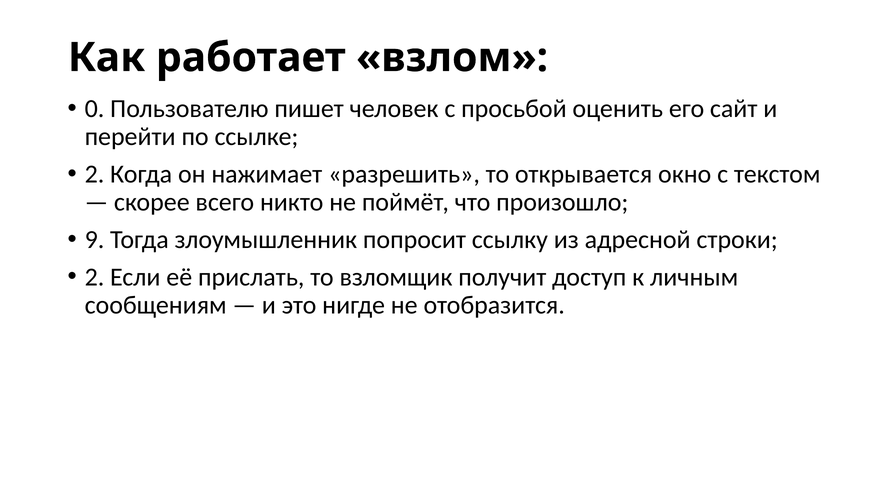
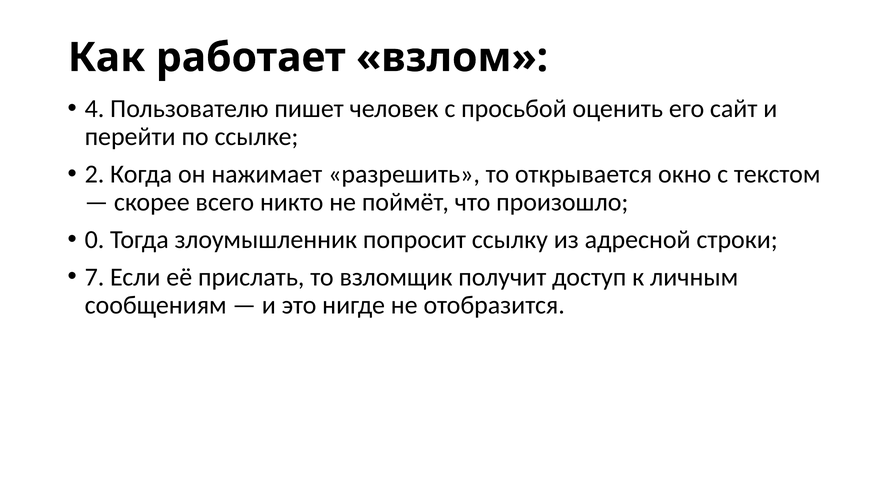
0: 0 -> 4
9: 9 -> 0
2 at (94, 277): 2 -> 7
